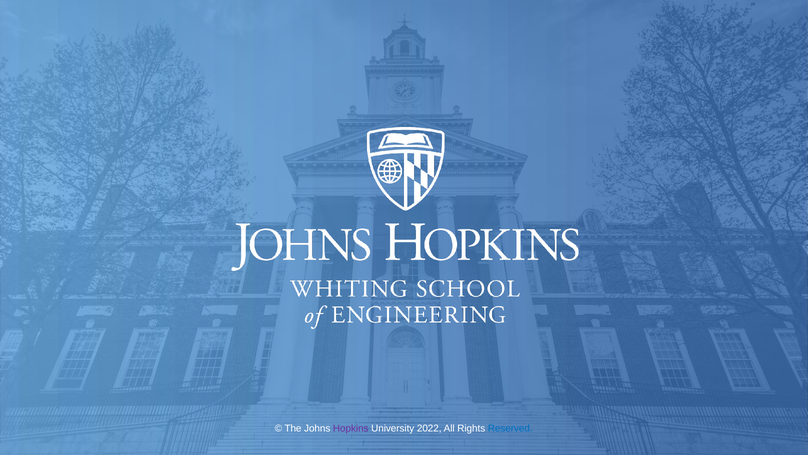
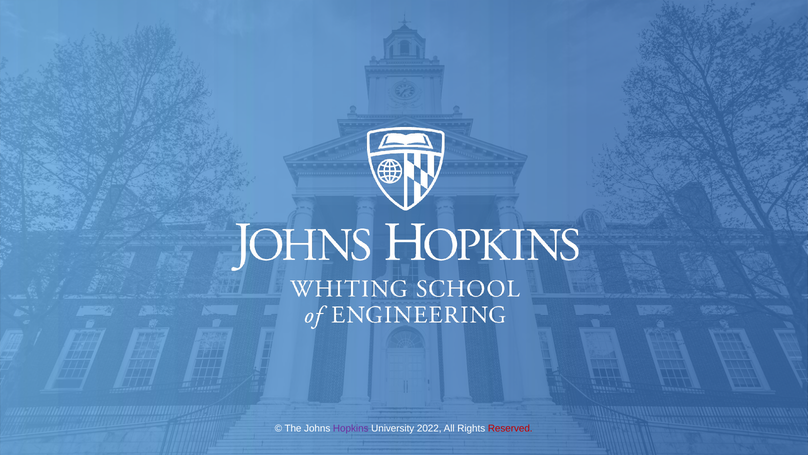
Reserved colour: blue -> red
